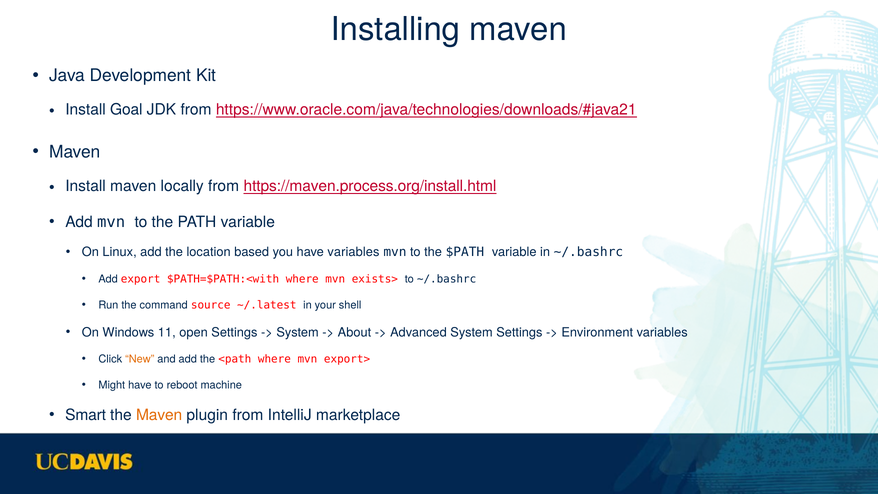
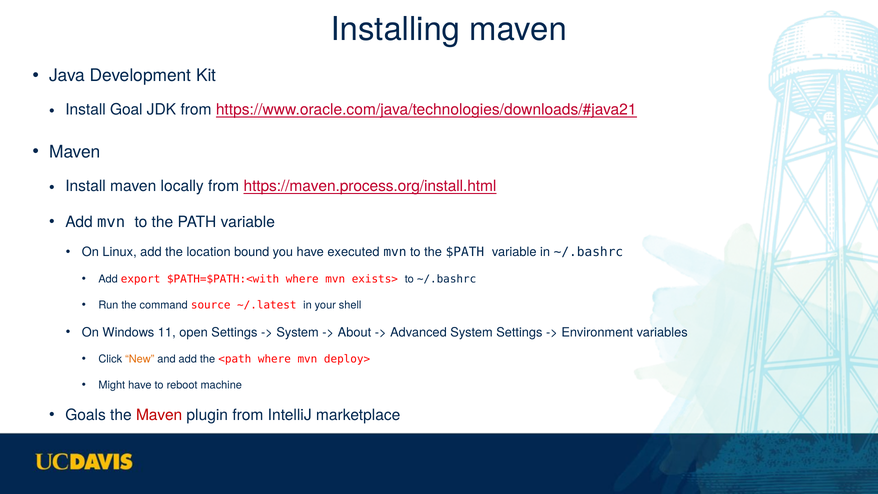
based: based -> bound
have variables: variables -> executed
export>: export> -> deploy>
Smart: Smart -> Goals
Maven at (159, 415) colour: orange -> red
